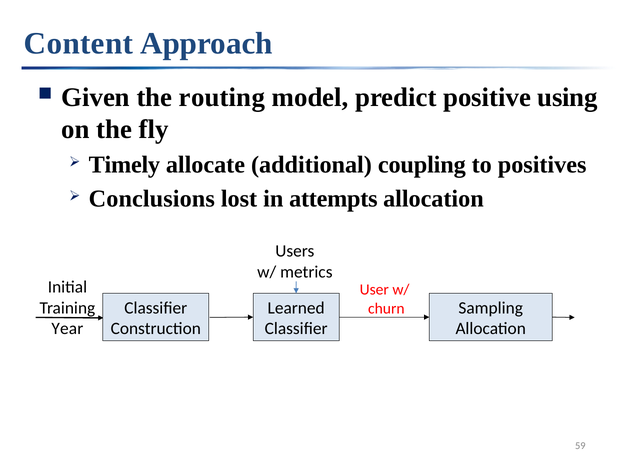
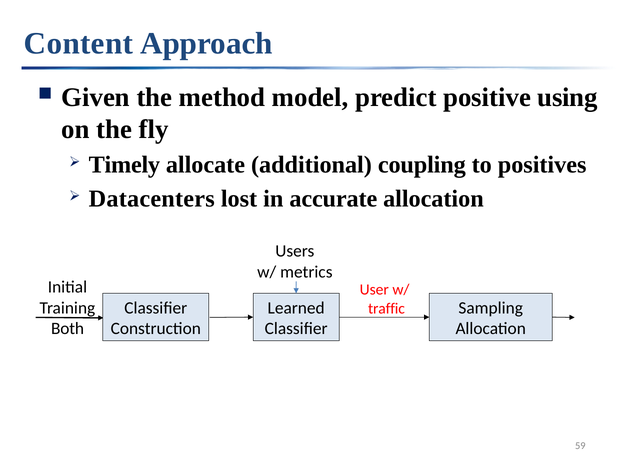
routing: routing -> method
Conclusions: Conclusions -> Datacenters
attempts: attempts -> accurate
churn: churn -> traffic
Year: Year -> Both
